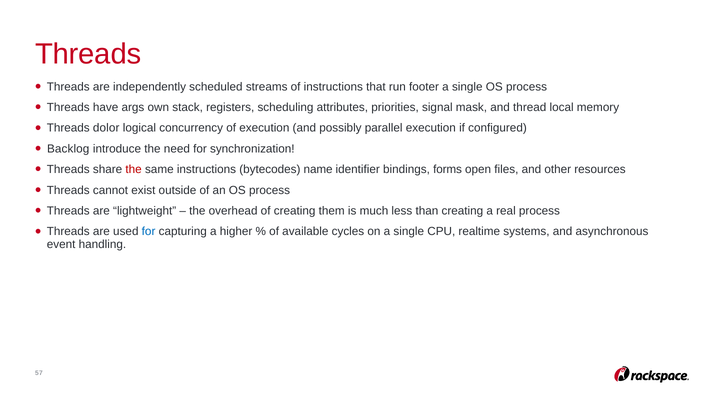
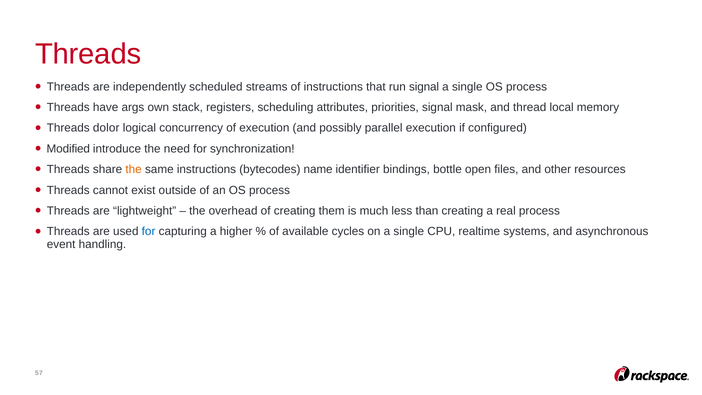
run footer: footer -> signal
Backlog: Backlog -> Modified
the at (134, 169) colour: red -> orange
forms: forms -> bottle
